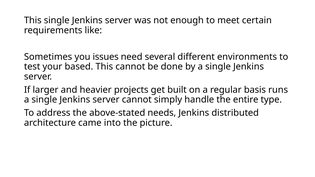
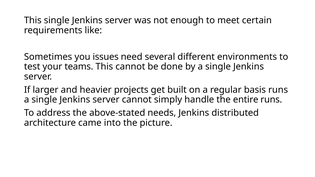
based: based -> teams
entire type: type -> runs
